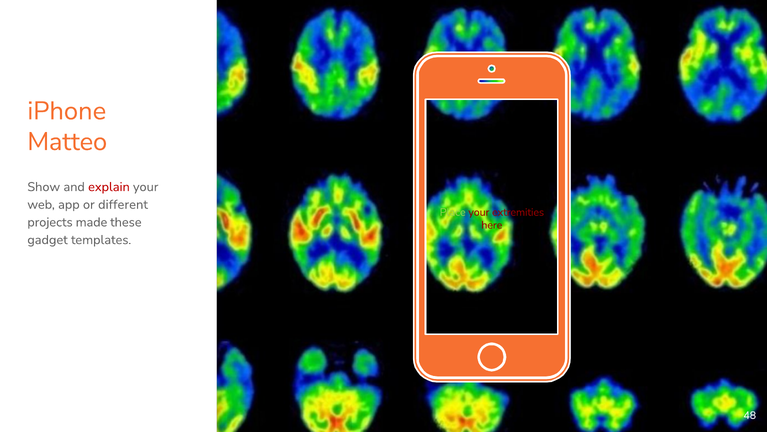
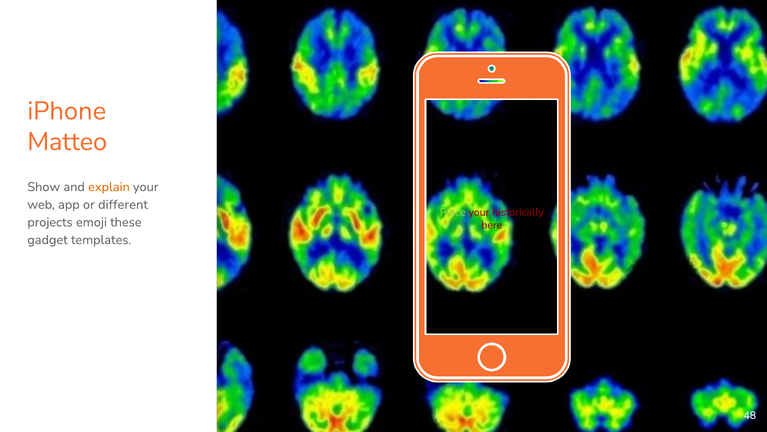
explain colour: red -> orange
extremities: extremities -> historically
made: made -> emoji
